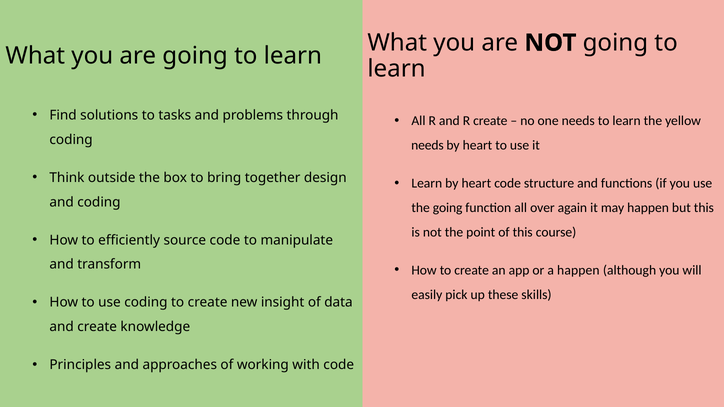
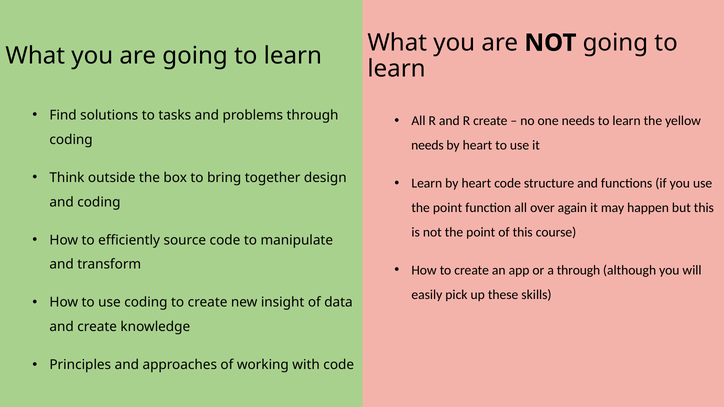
going at (448, 208): going -> point
a happen: happen -> through
